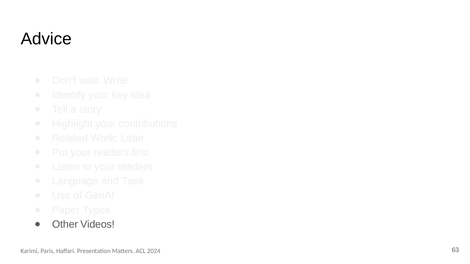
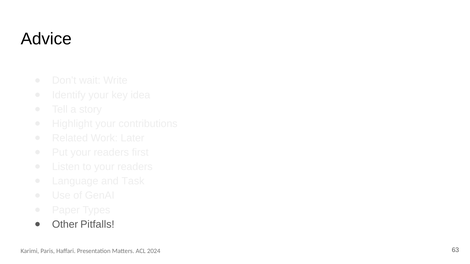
Videos: Videos -> Pitfalls
